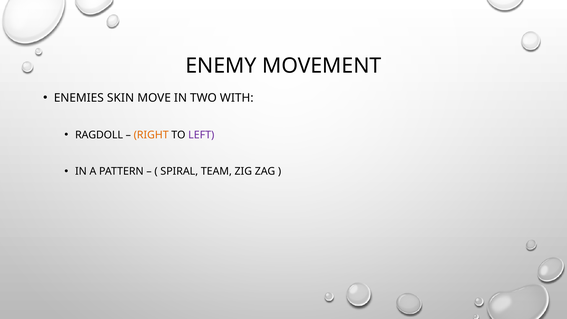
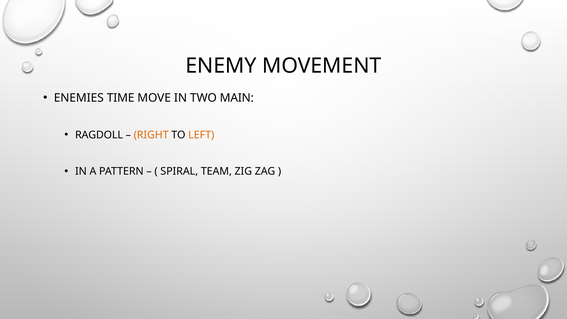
SKIN: SKIN -> TIME
WITH: WITH -> MAIN
LEFT colour: purple -> orange
